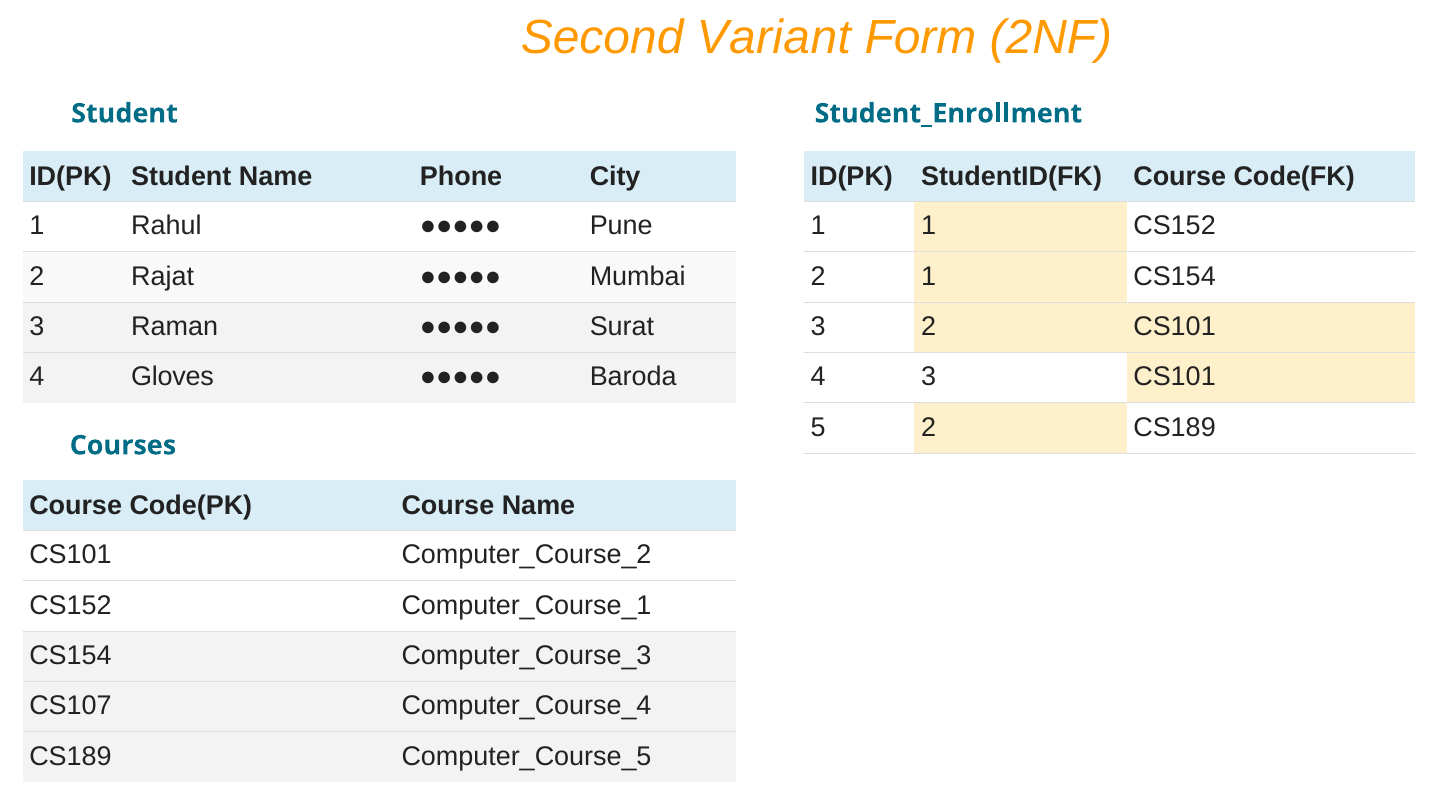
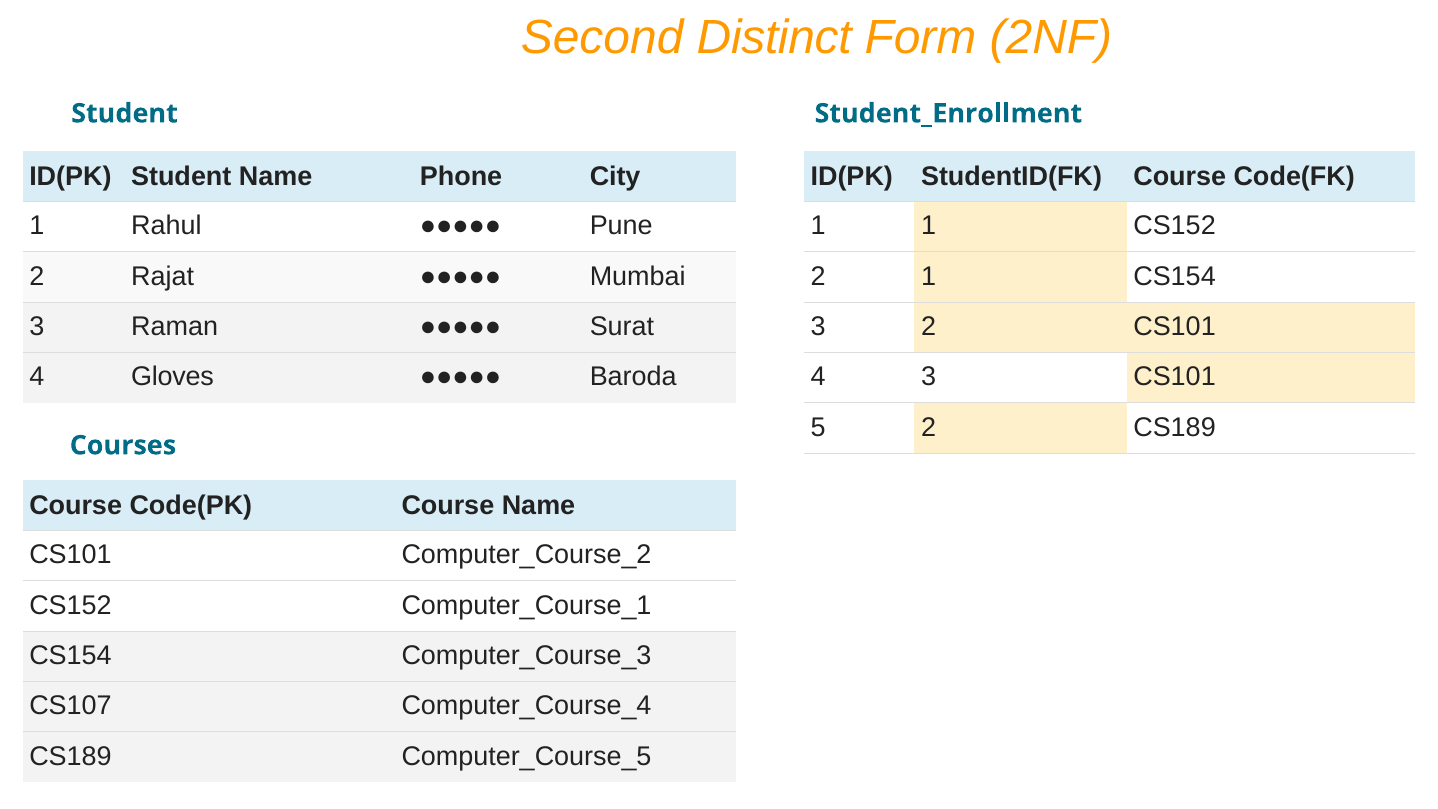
Variant: Variant -> Distinct
